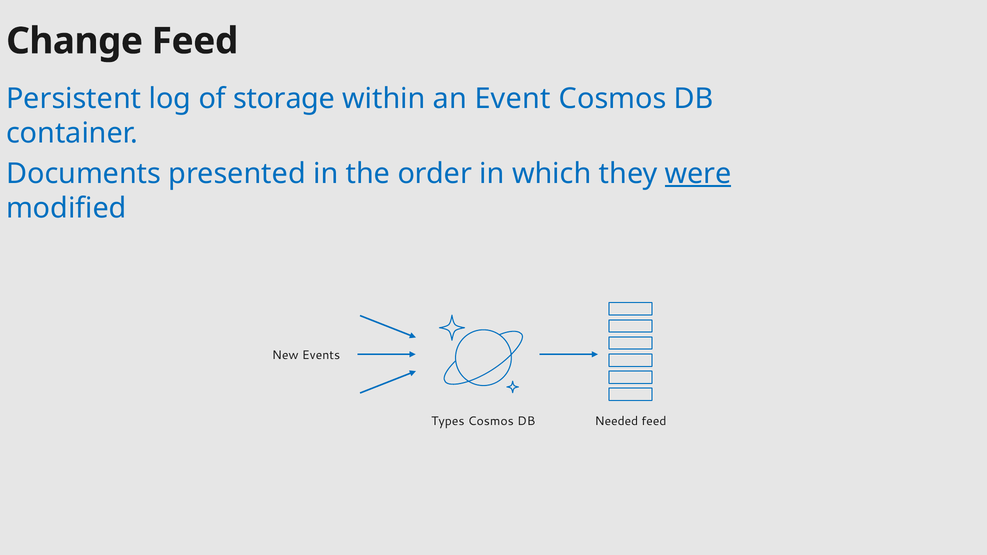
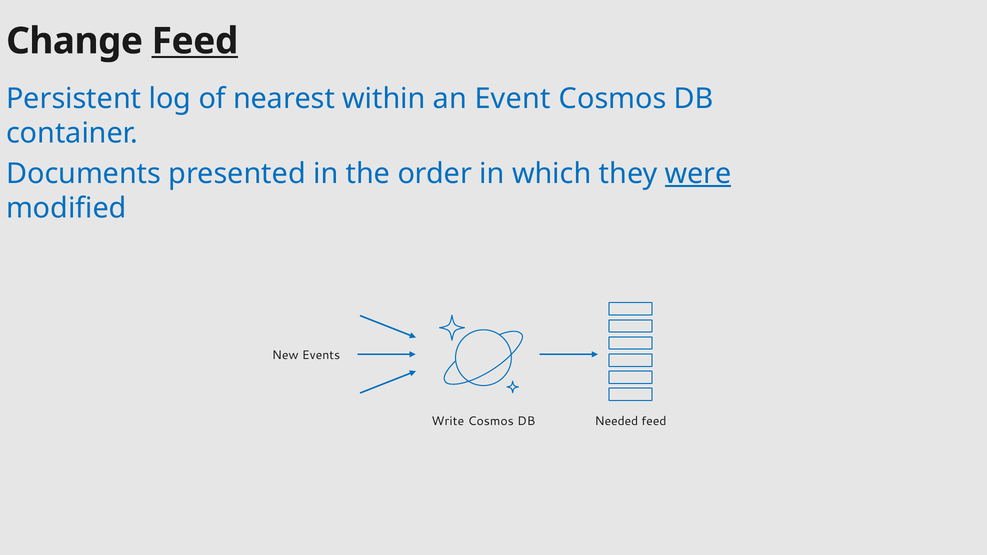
Feed at (195, 41) underline: none -> present
storage: storage -> nearest
Types: Types -> Write
